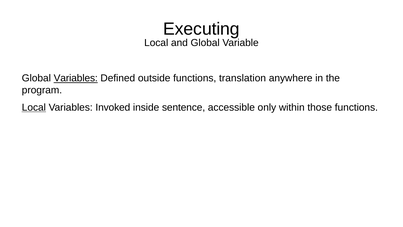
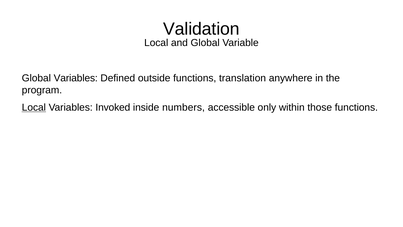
Executing: Executing -> Validation
Variables at (76, 78) underline: present -> none
sentence: sentence -> numbers
